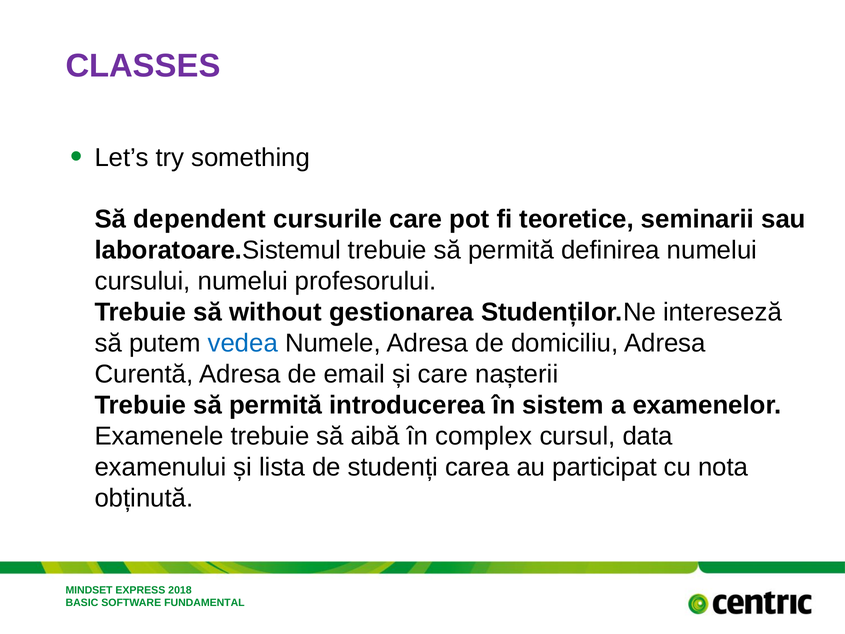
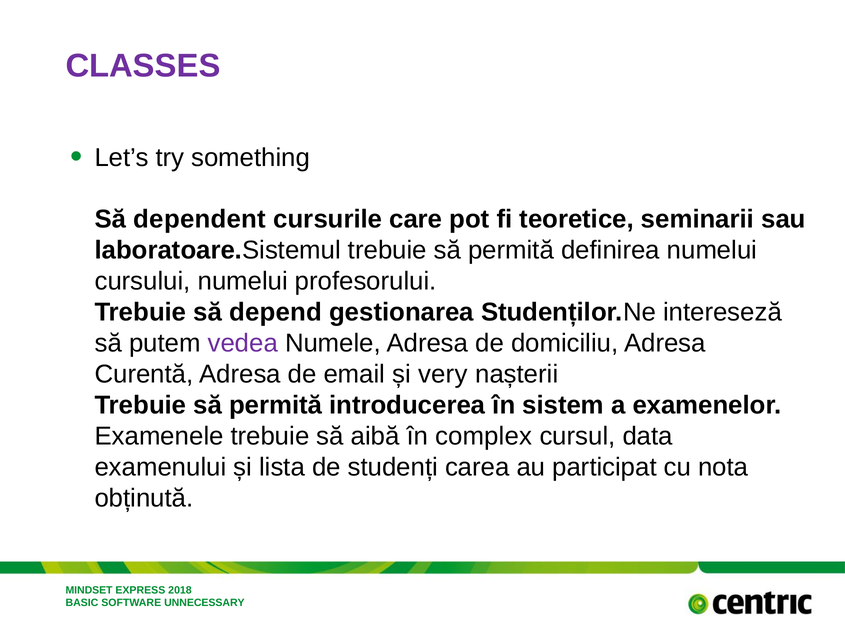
without: without -> depend
vedea colour: blue -> purple
și care: care -> very
FUNDAMENTAL: FUNDAMENTAL -> UNNECESSARY
